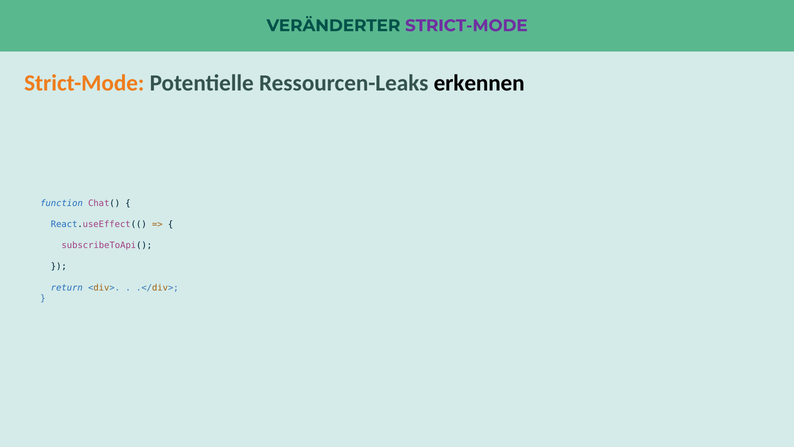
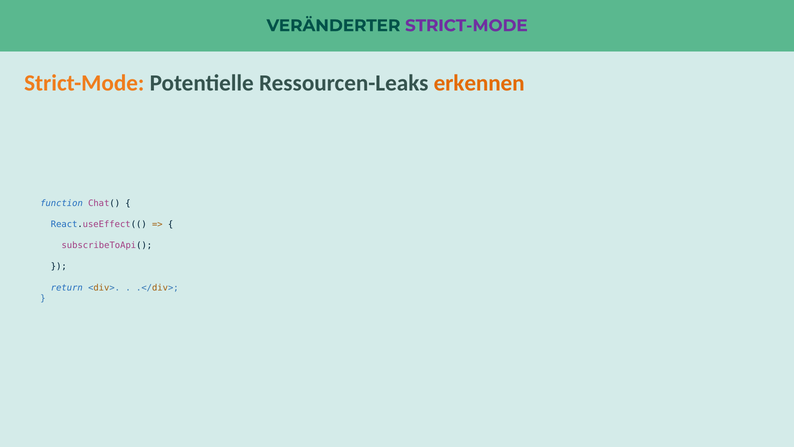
erkennen colour: black -> orange
